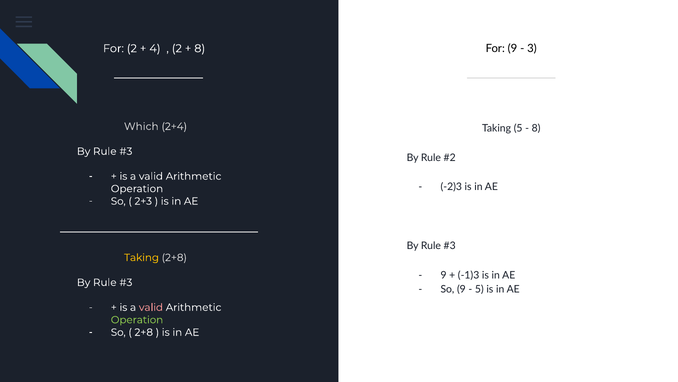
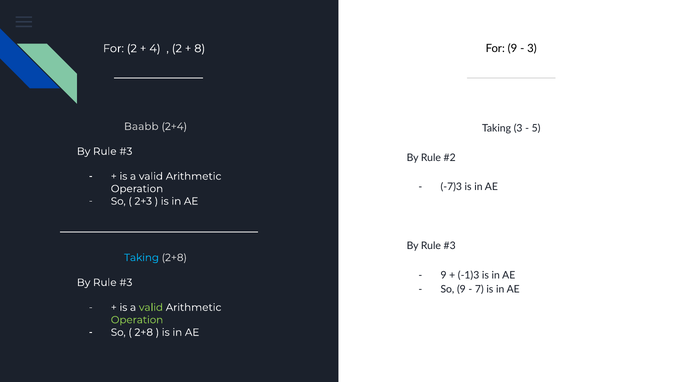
Which: Which -> Baabb
Taking 5: 5 -> 3
8 at (536, 128): 8 -> 5
-2)3: -2)3 -> -7)3
Taking at (142, 257) colour: yellow -> light blue
5 at (479, 289): 5 -> 7
valid at (151, 307) colour: pink -> light green
